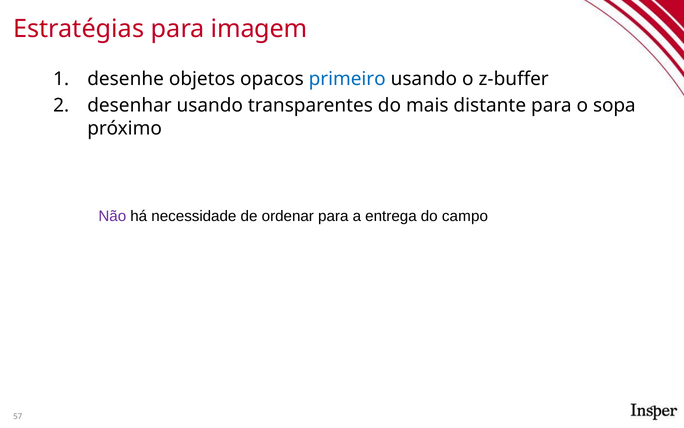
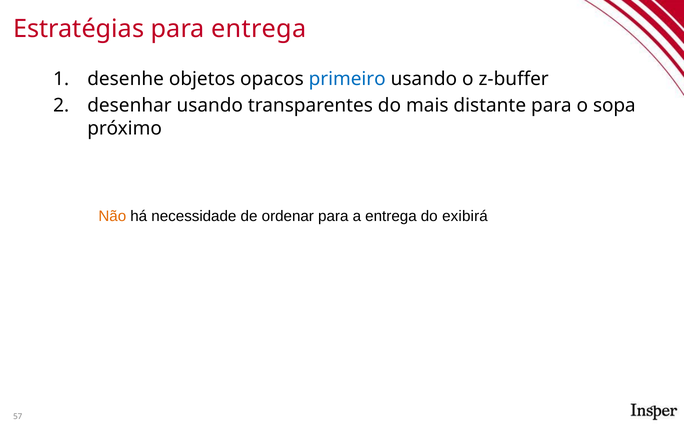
para imagem: imagem -> entrega
Não colour: purple -> orange
campo: campo -> exibirá
